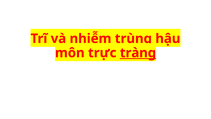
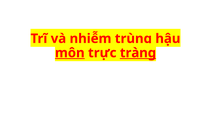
môn underline: none -> present
